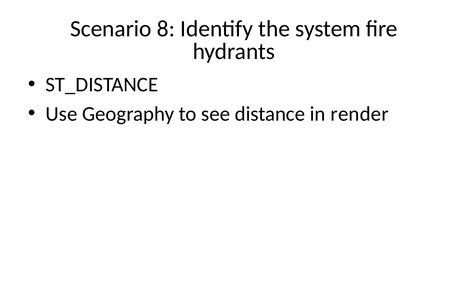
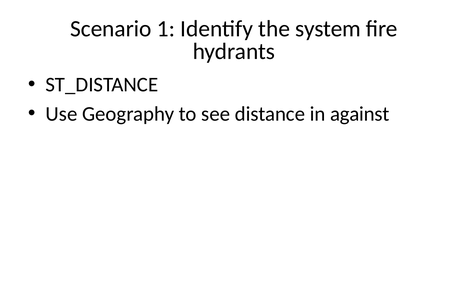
8: 8 -> 1
render: render -> against
